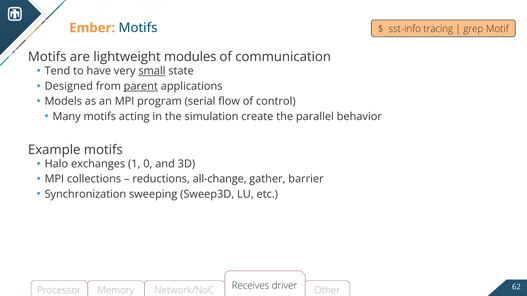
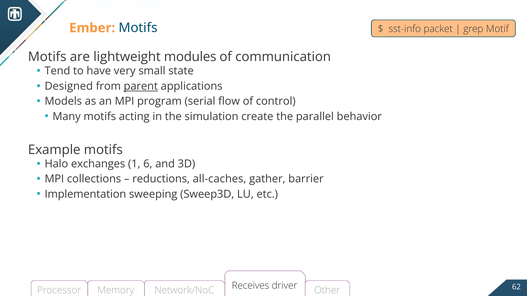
tracing: tracing -> packet
small underline: present -> none
0: 0 -> 6
all-change: all-change -> all-caches
Synchronization: Synchronization -> Implementation
